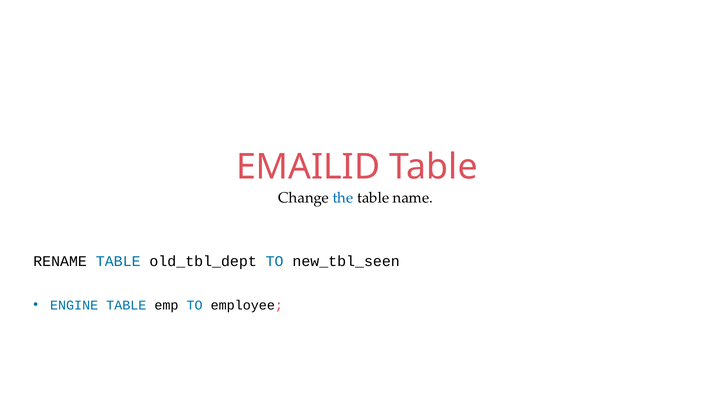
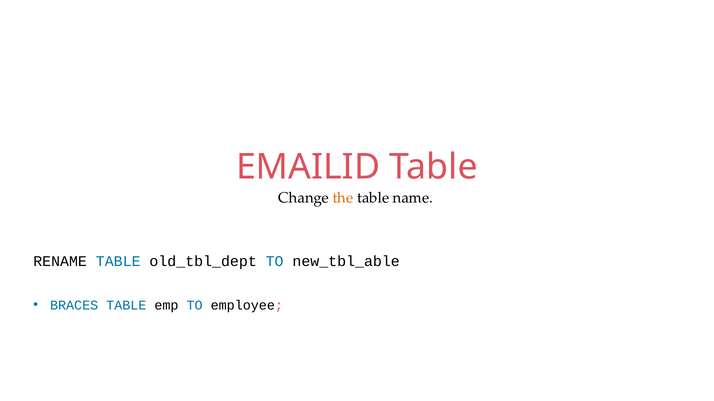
the colour: blue -> orange
new_tbl_seen: new_tbl_seen -> new_tbl_able
ENGINE: ENGINE -> BRACES
